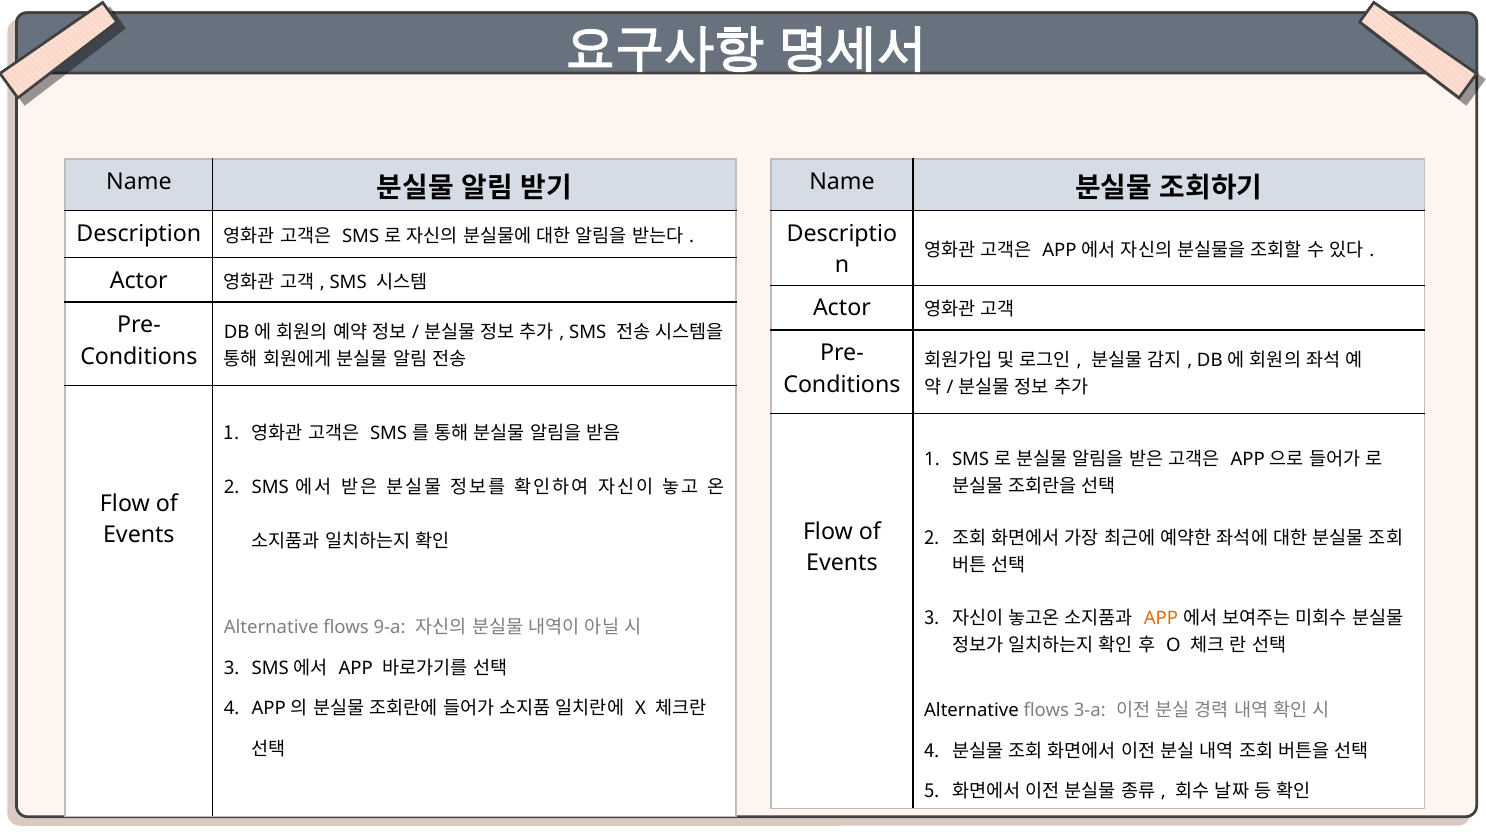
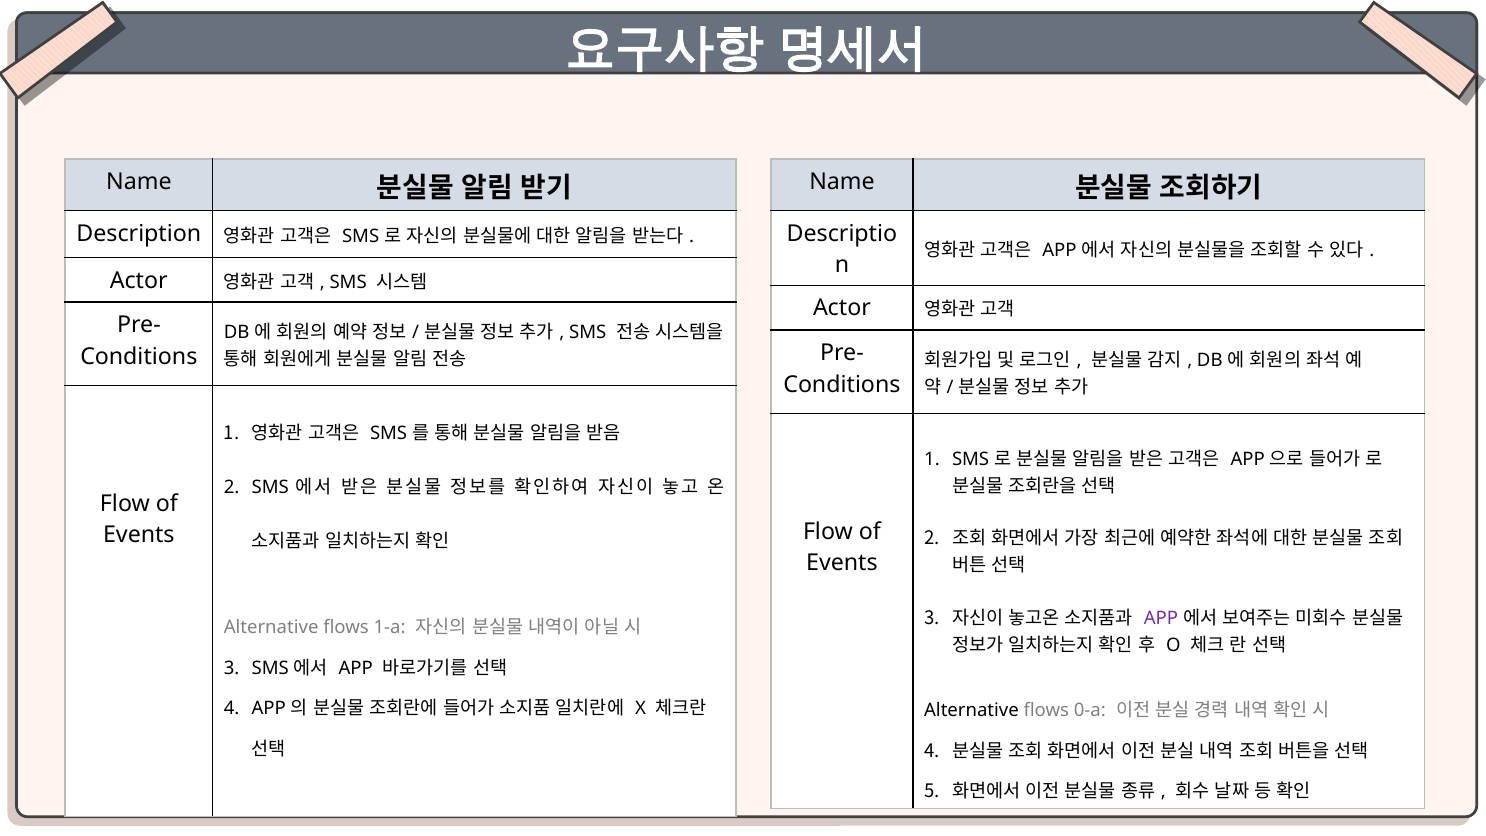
APP at (1161, 618) colour: orange -> purple
9-a: 9-a -> 1-a
3-a: 3-a -> 0-a
